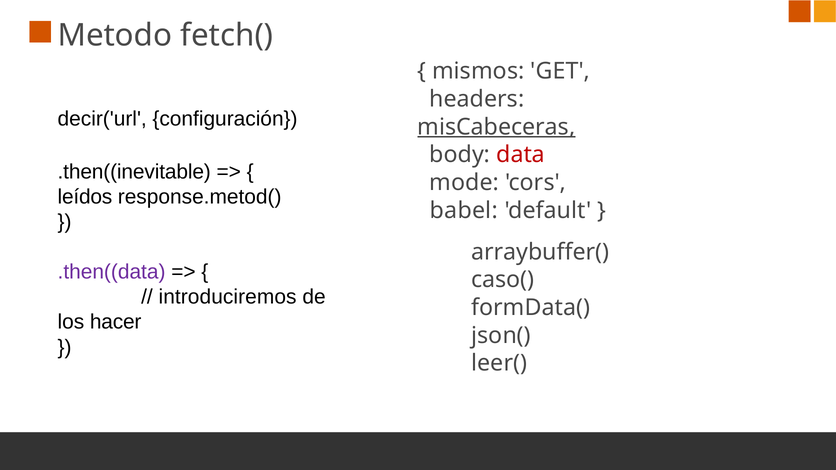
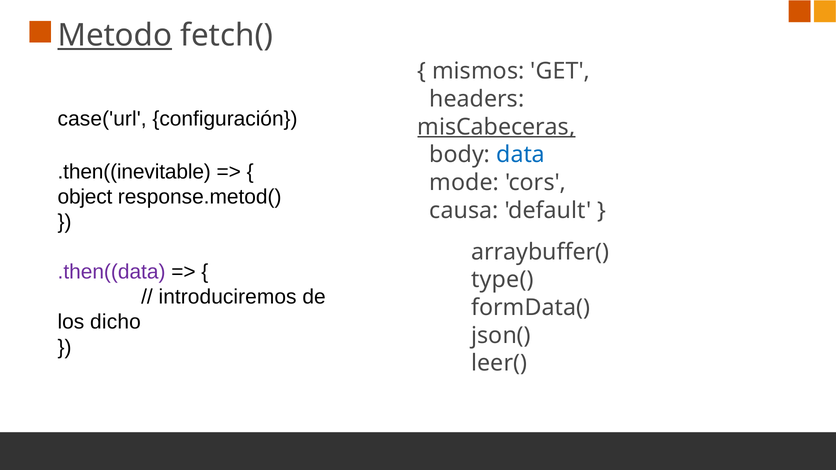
Metodo underline: none -> present
decir('url: decir('url -> case('url
data colour: red -> blue
leídos: leídos -> object
babel: babel -> causa
caso(: caso( -> type(
hacer: hacer -> dicho
